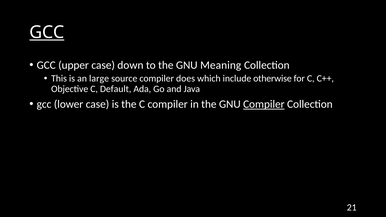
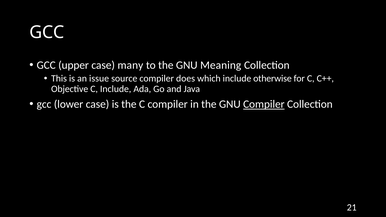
GCC at (47, 32) underline: present -> none
down: down -> many
large: large -> issue
C Default: Default -> Include
